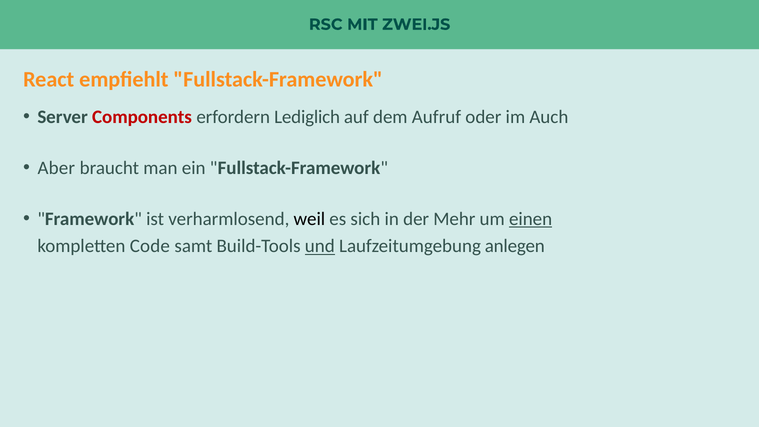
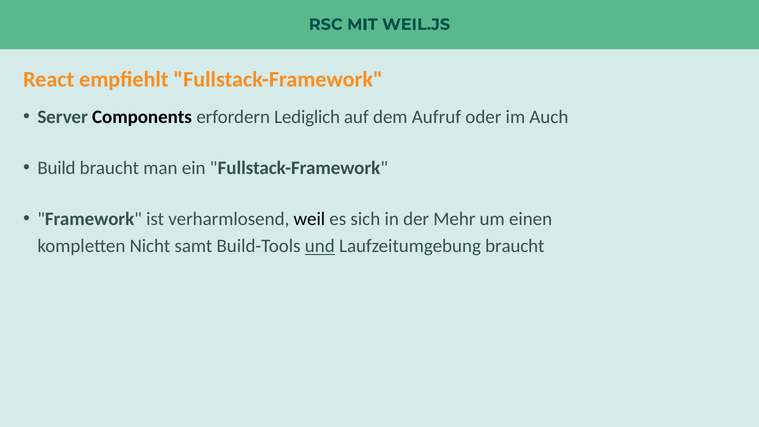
ZWEI.JS: ZWEI.JS -> WEIL.JS
Components colour: red -> black
Aber: Aber -> Build
einen underline: present -> none
Code: Code -> Nicht
Laufzeitumgebung anlegen: anlegen -> braucht
